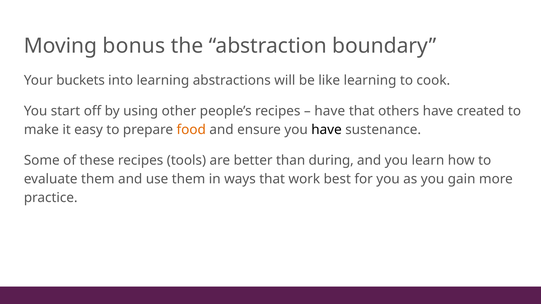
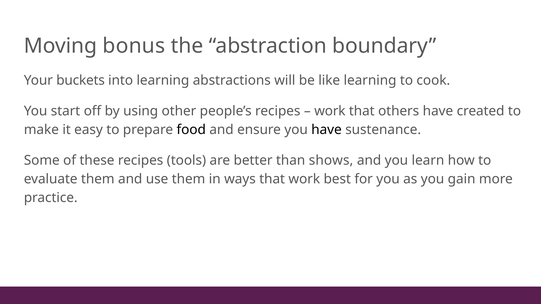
have at (330, 111): have -> work
food colour: orange -> black
during: during -> shows
